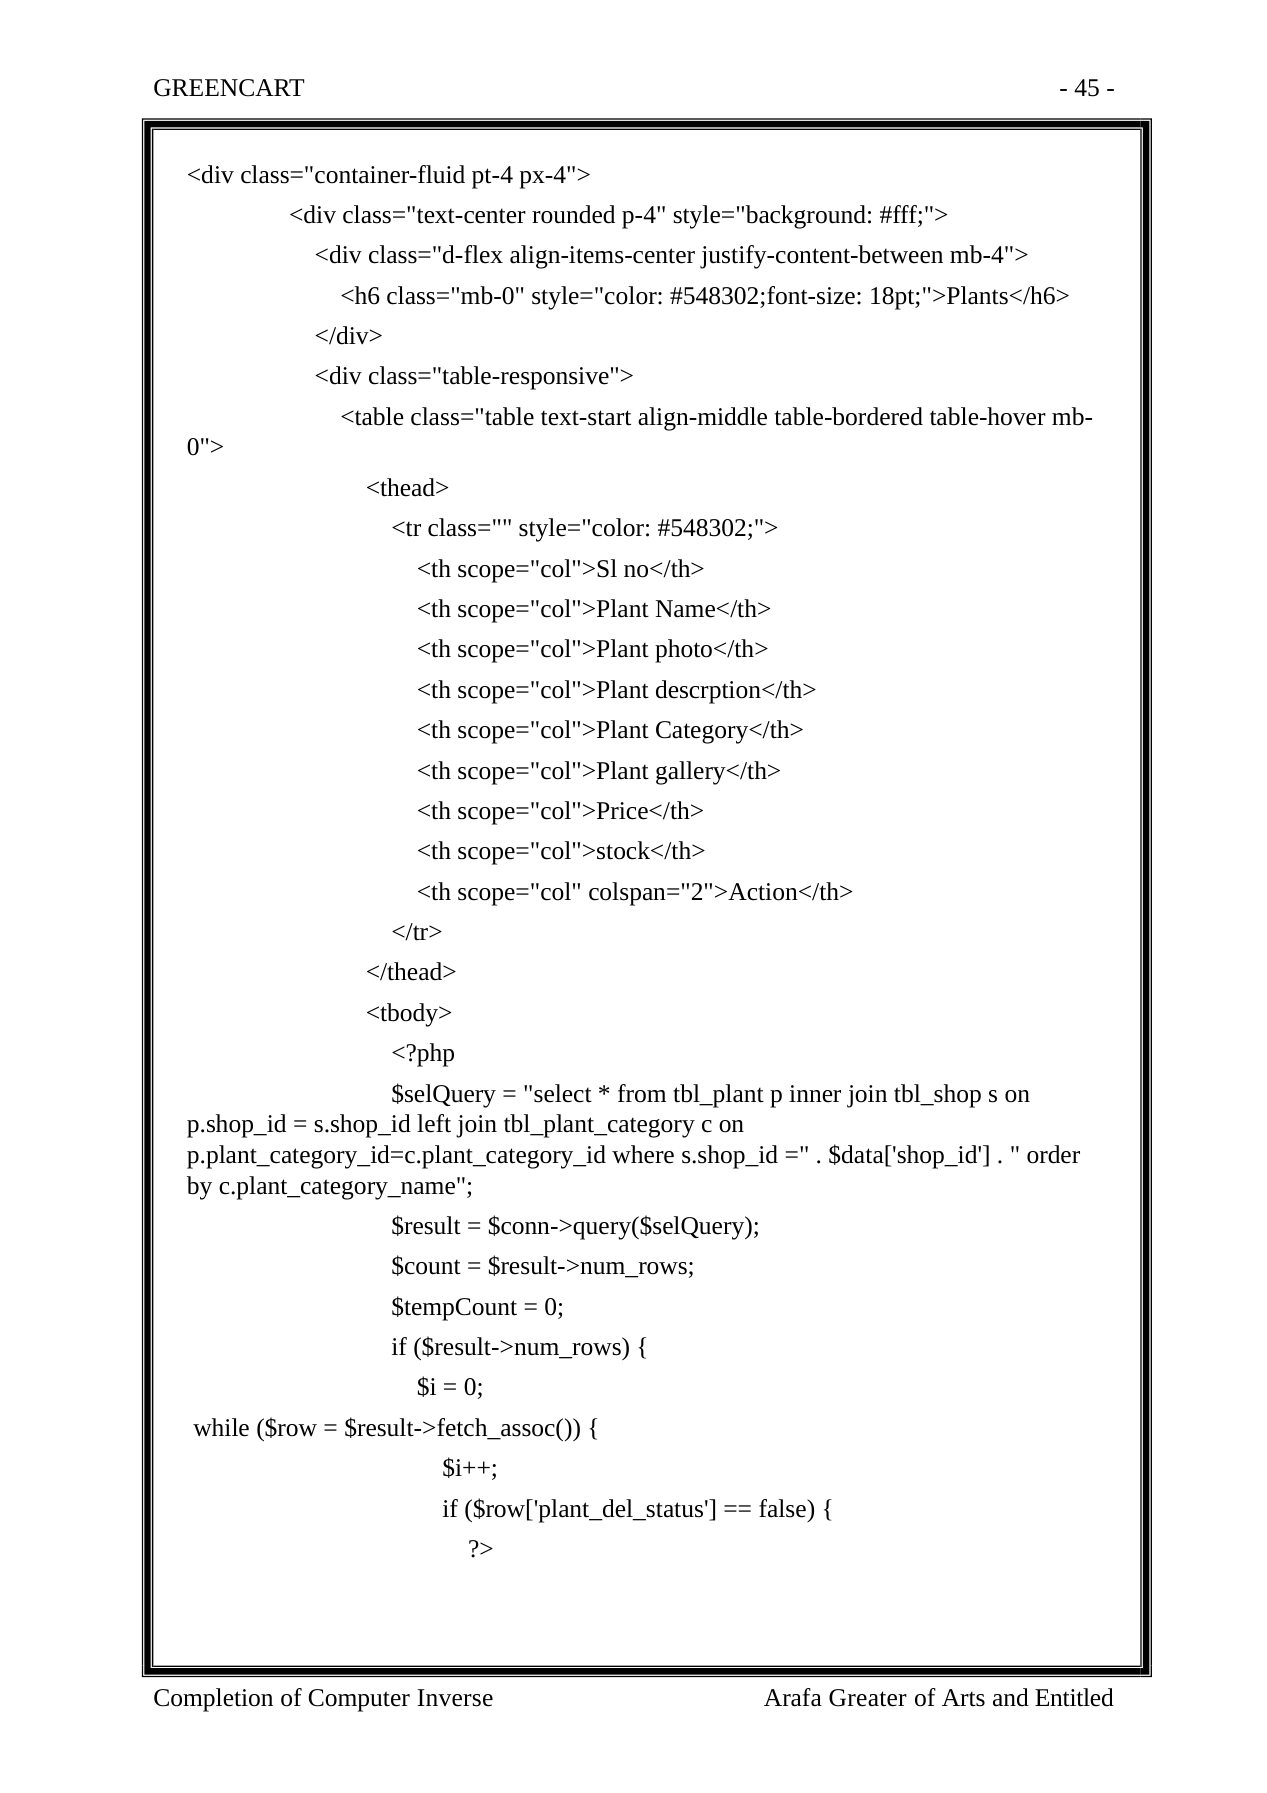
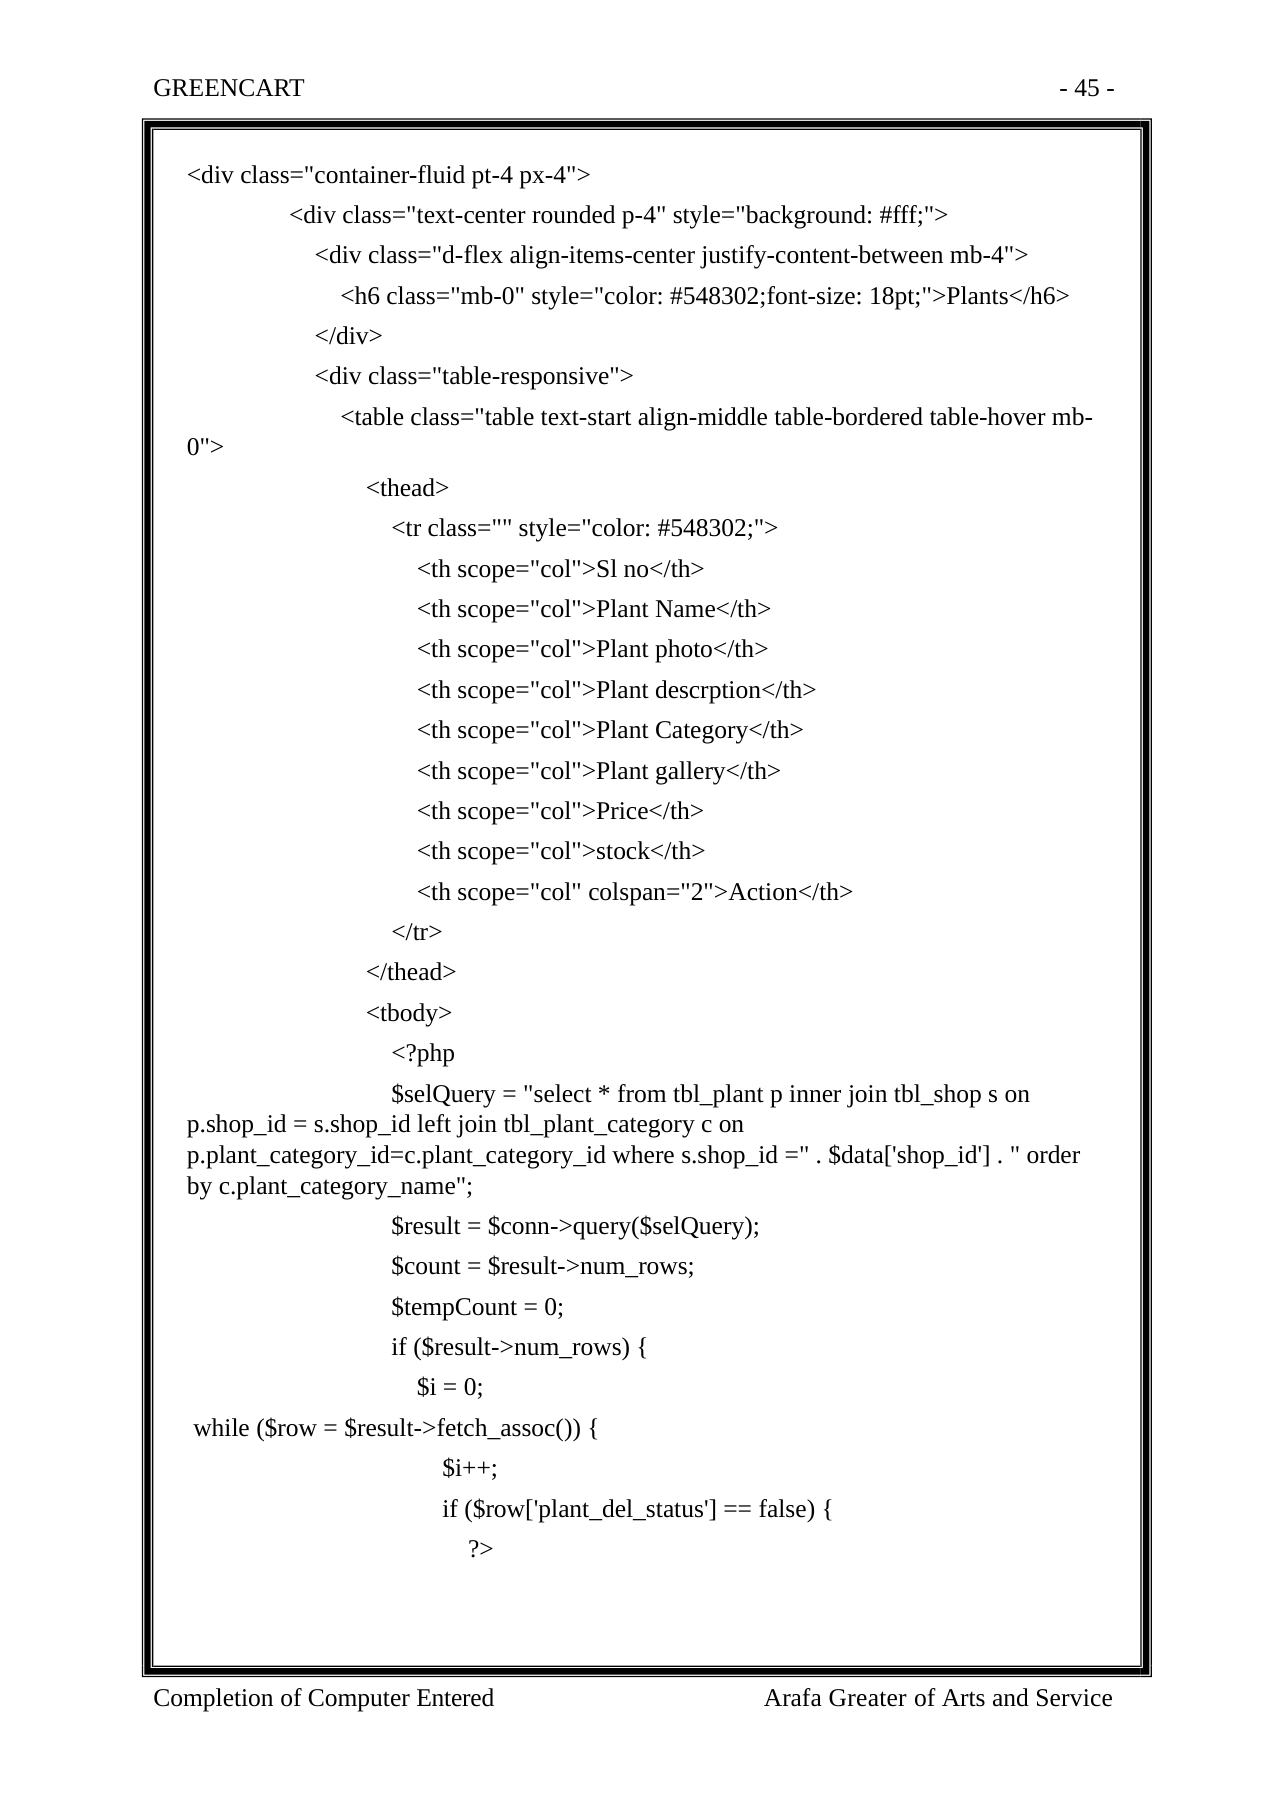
Inverse: Inverse -> Entered
Entitled: Entitled -> Service
